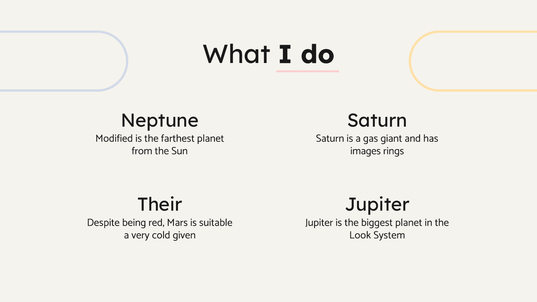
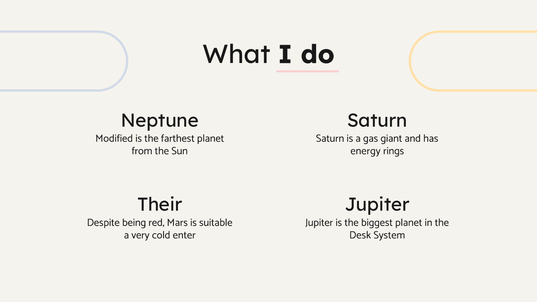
images: images -> energy
given: given -> enter
Look: Look -> Desk
